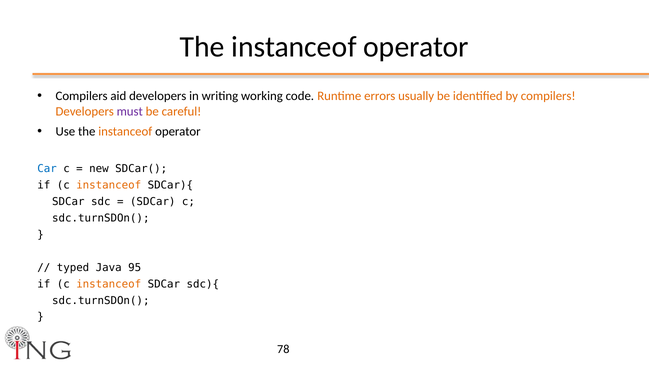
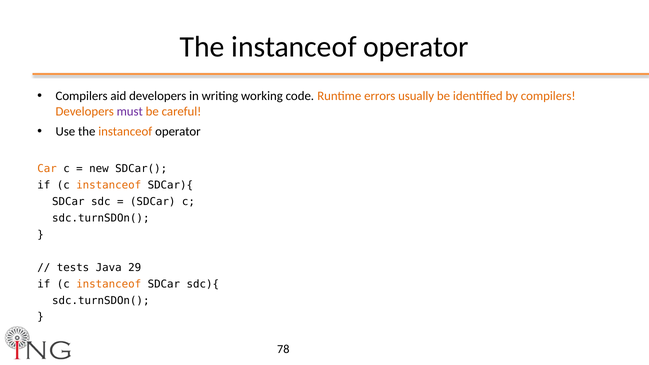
Car colour: blue -> orange
typed: typed -> tests
95: 95 -> 29
